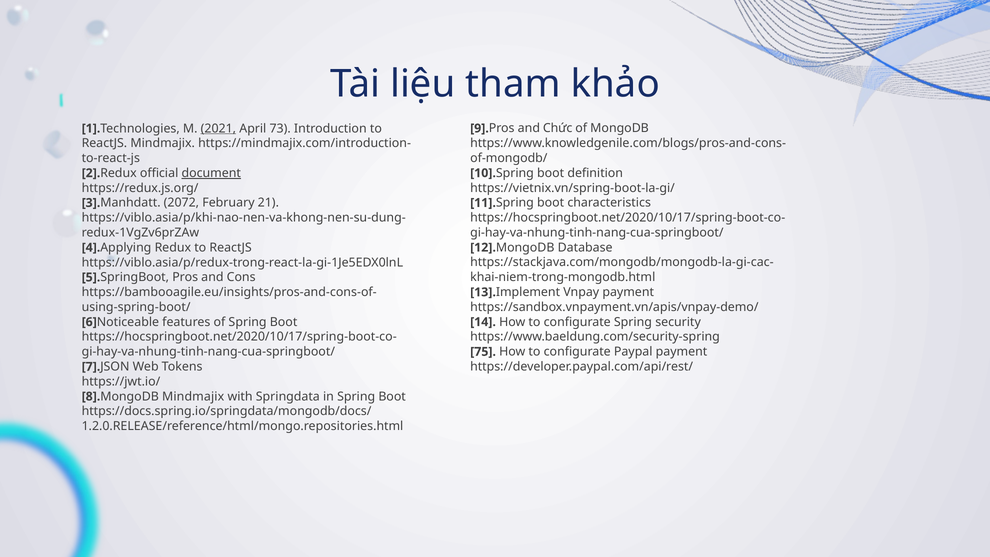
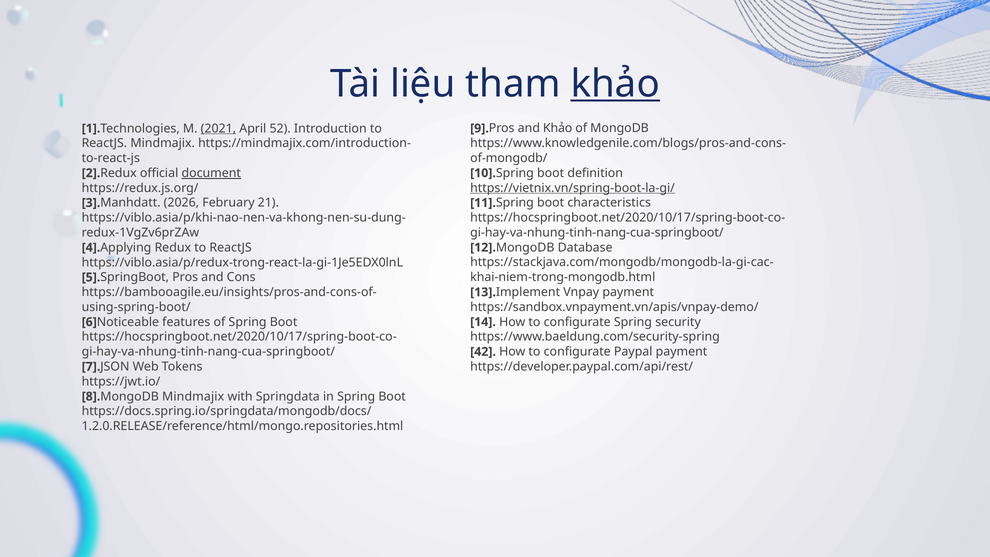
khảo at (615, 84) underline: none -> present
73: 73 -> 52
and Chức: Chức -> Khảo
https://vietnix.vn/spring-boot-la-gi/ underline: none -> present
2072: 2072 -> 2026
75: 75 -> 42
